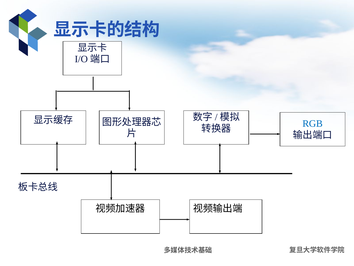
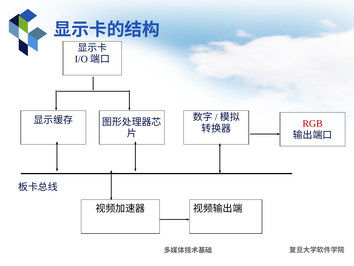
RGB colour: blue -> red
